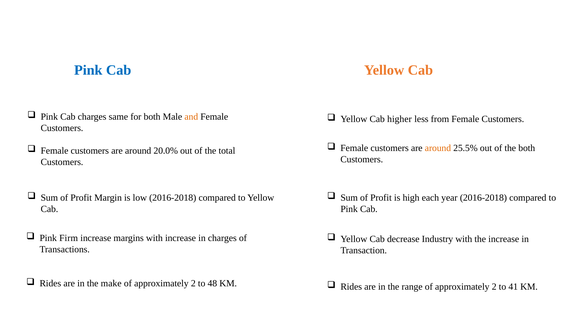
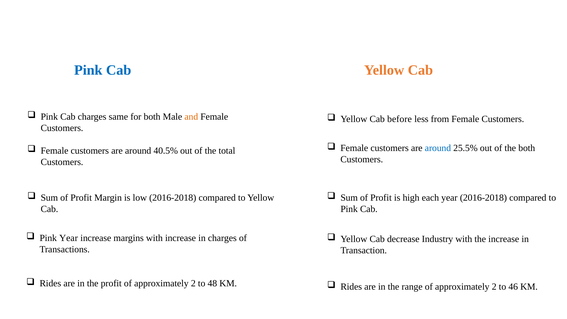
higher: higher -> before
around at (438, 148) colour: orange -> blue
20.0%: 20.0% -> 40.5%
Pink Firm: Firm -> Year
the make: make -> profit
41: 41 -> 46
